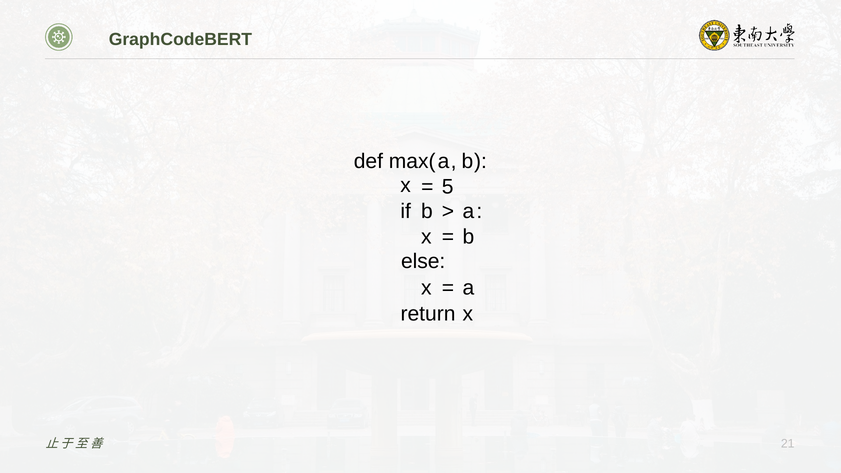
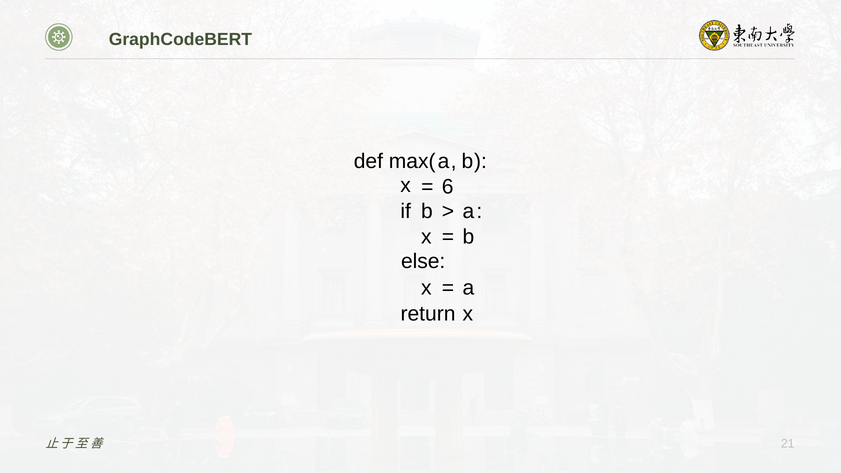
5: 5 -> 6
